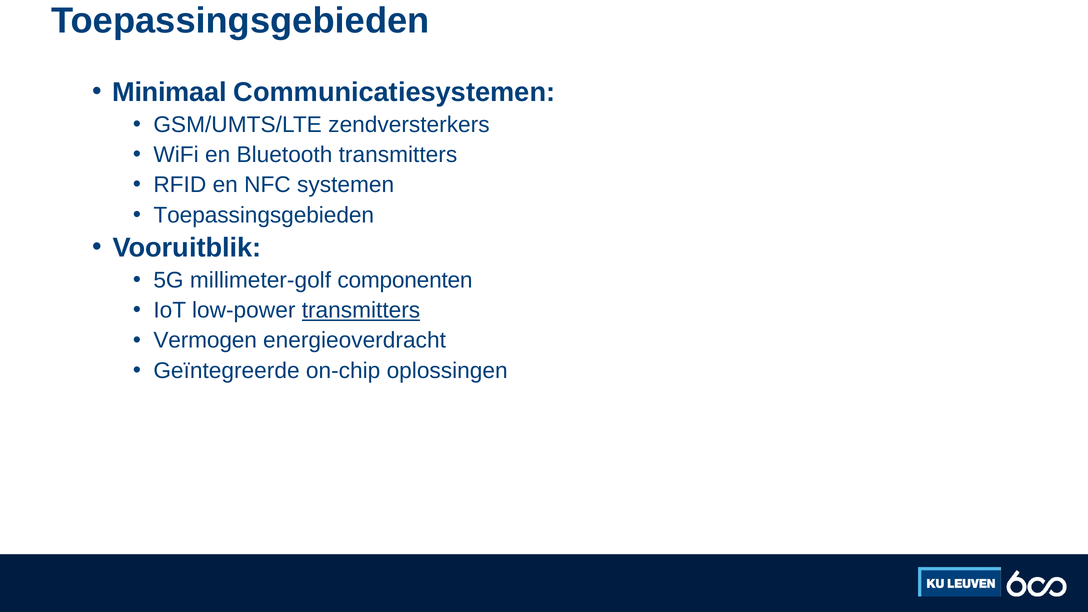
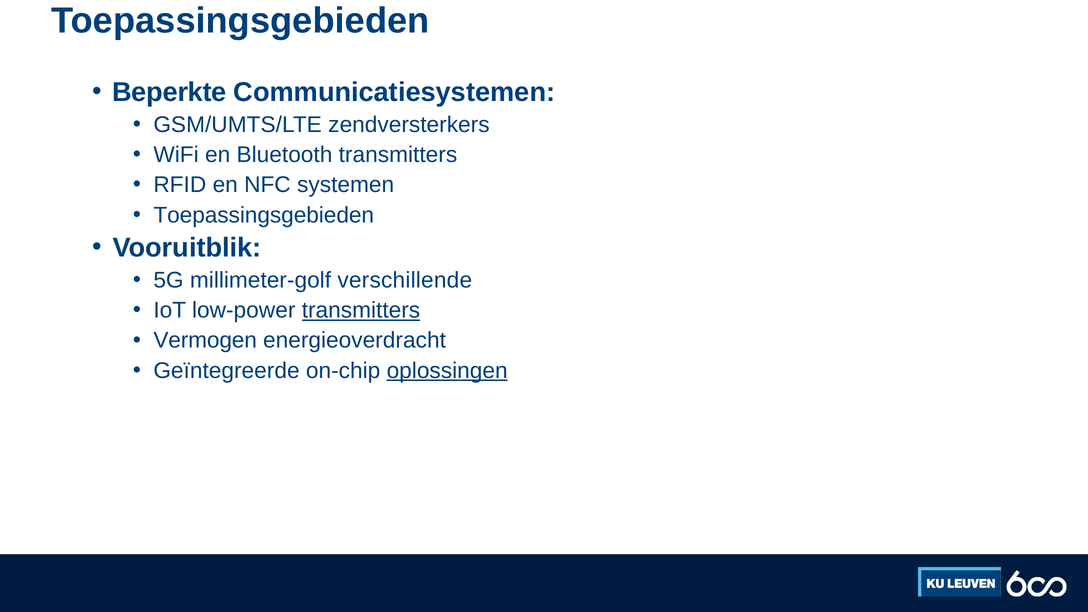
Minimaal: Minimaal -> Beperkte
componenten: componenten -> verschillende
oplossingen underline: none -> present
